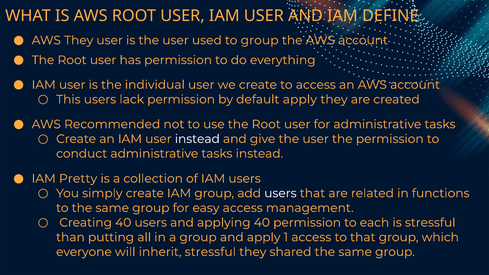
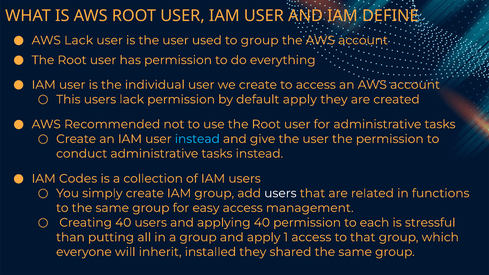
AWS They: They -> Lack
instead at (197, 139) colour: white -> light blue
Pretty: Pretty -> Codes
inherit stressful: stressful -> installed
